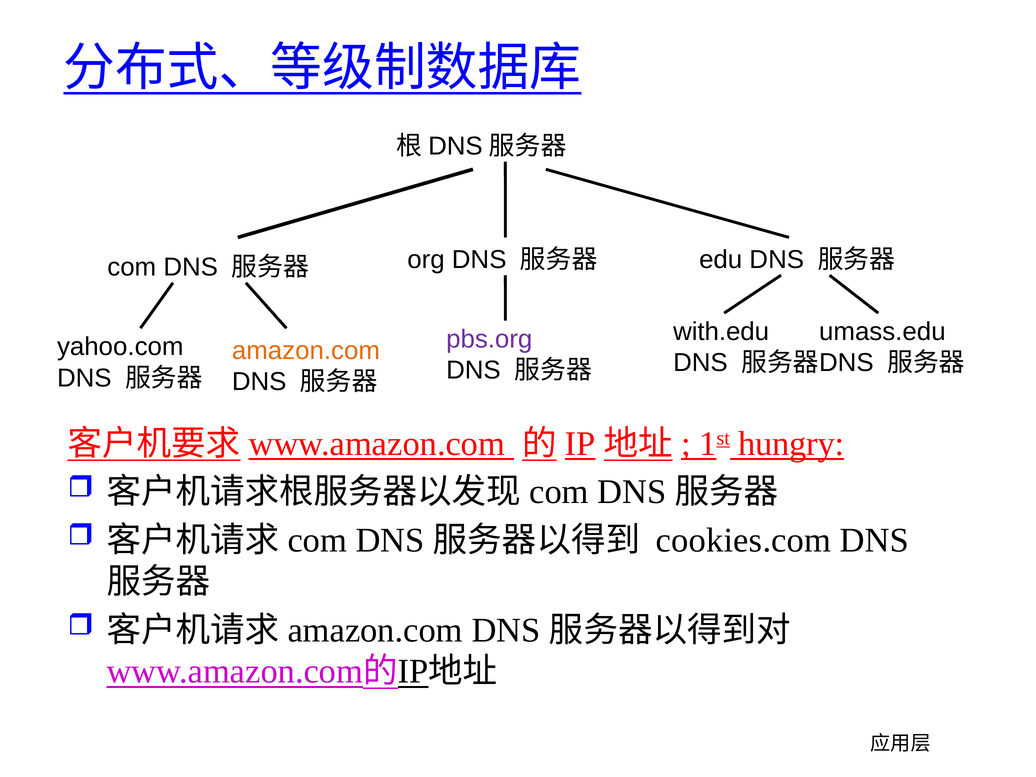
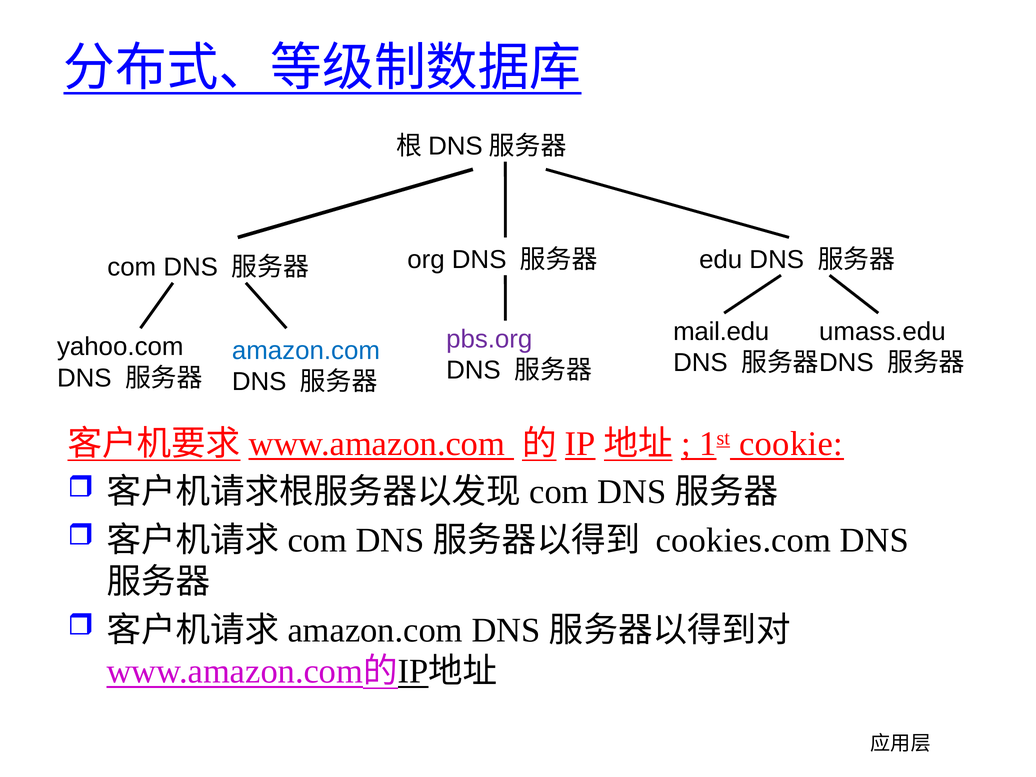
with.edu: with.edu -> mail.edu
amazon.com colour: orange -> blue
hungry: hungry -> cookie
